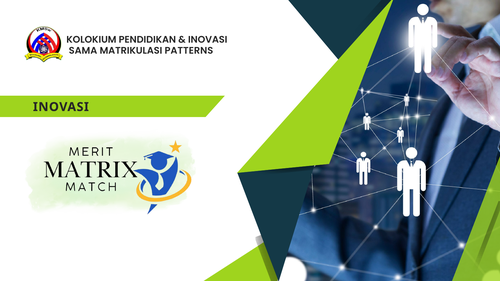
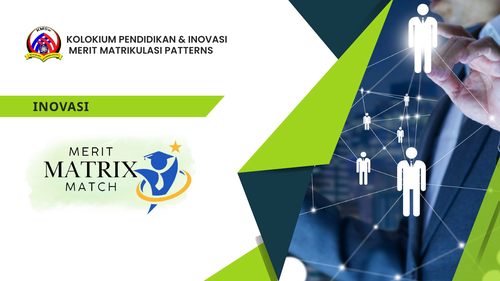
SAMA: SAMA -> MERIT
